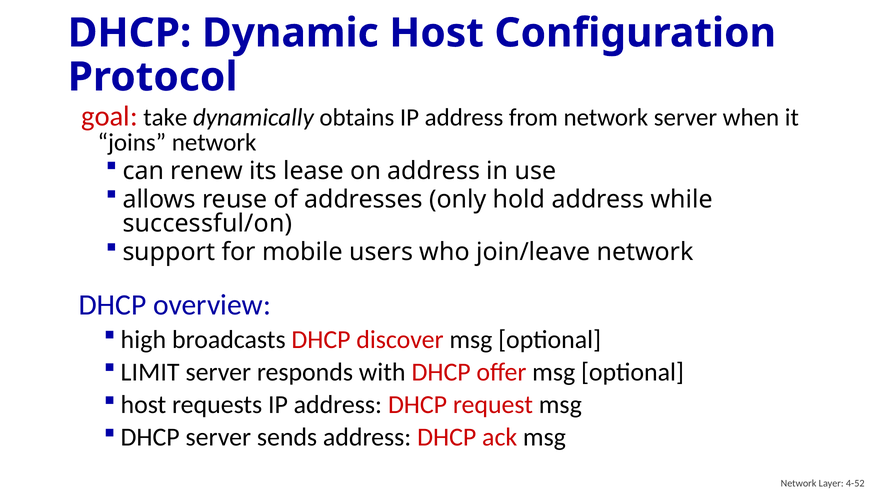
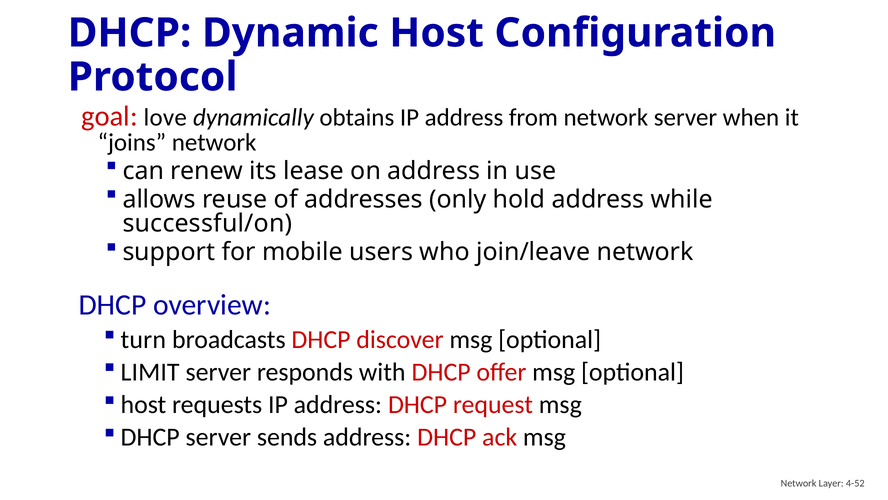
take: take -> love
high: high -> turn
